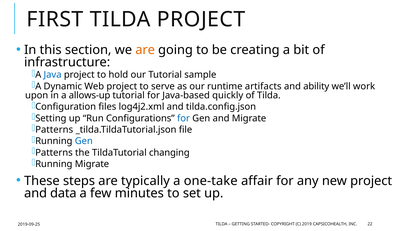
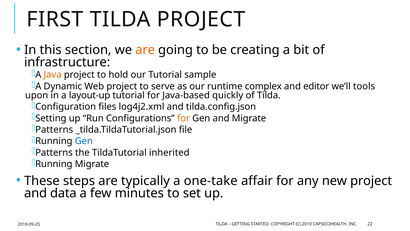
Java colour: blue -> orange
artifacts: artifacts -> complex
ability: ability -> editor
work: work -> tools
allows-up: allows-up -> layout-up
for at (184, 118) colour: blue -> orange
changing: changing -> inherited
